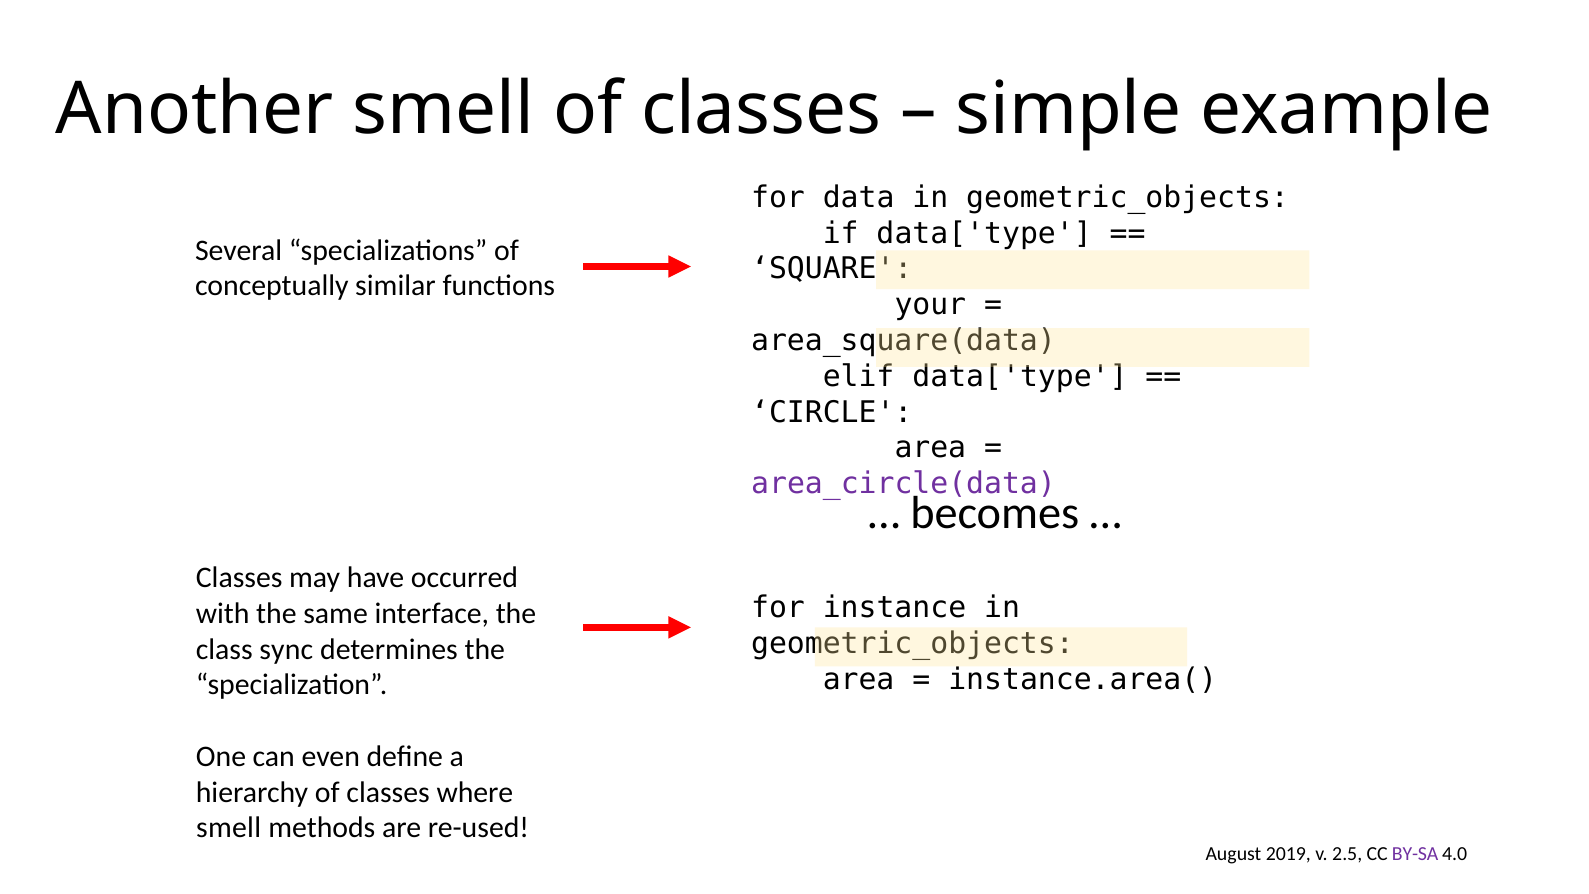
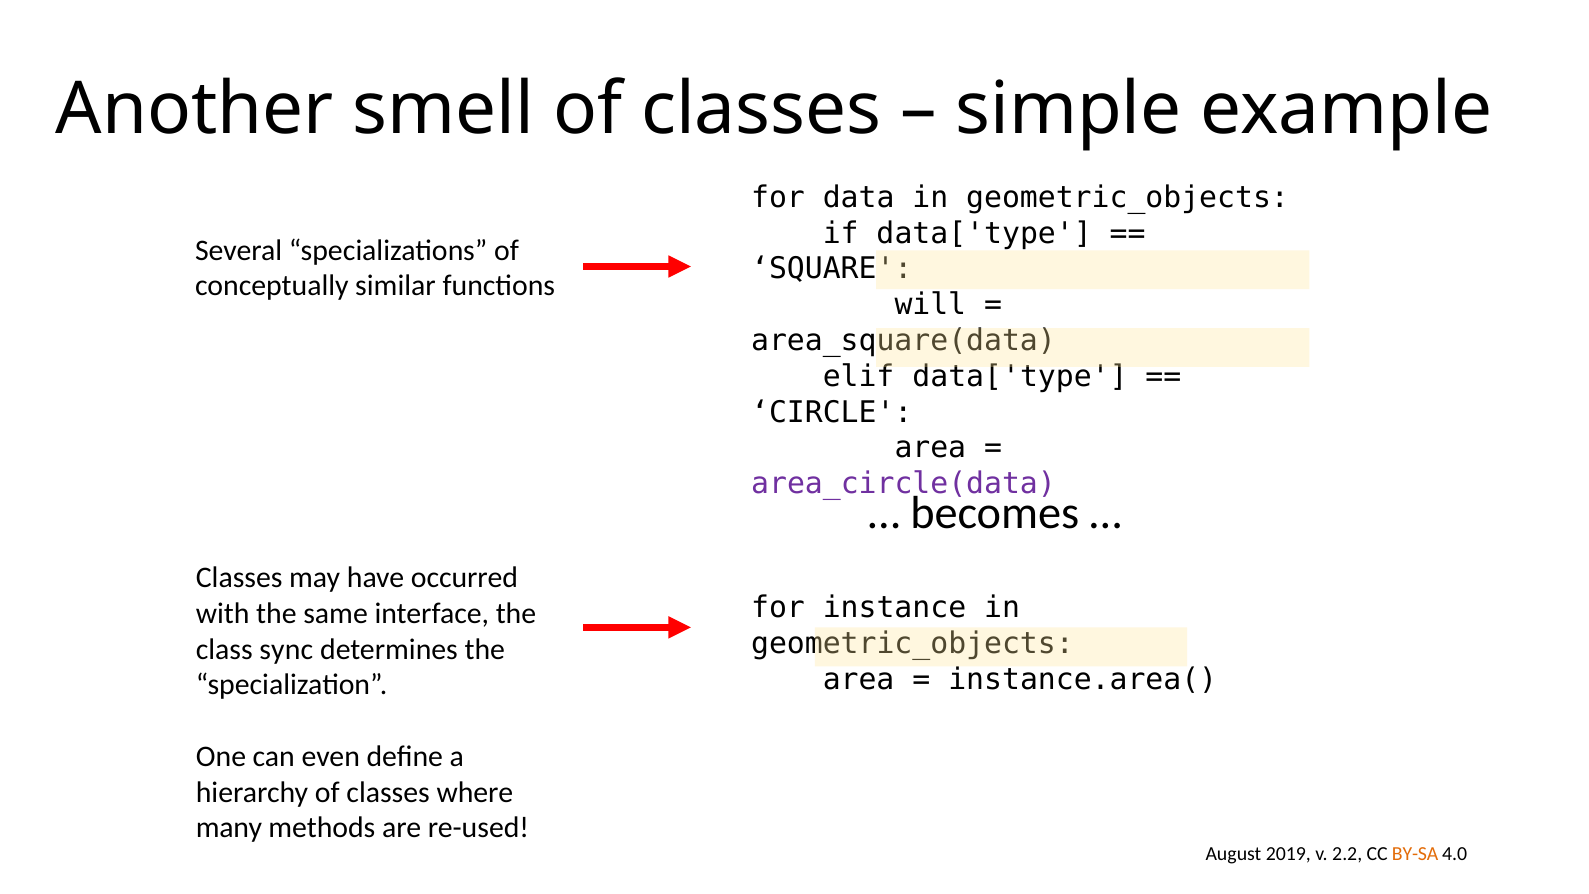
your: your -> will
smell at (229, 828): smell -> many
2.5: 2.5 -> 2.2
BY-SA colour: purple -> orange
